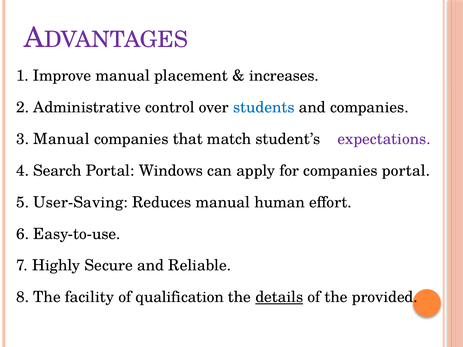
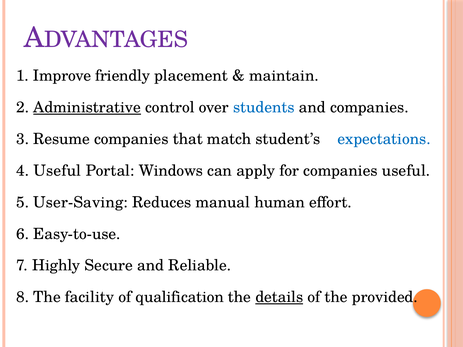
Improve manual: manual -> friendly
increases: increases -> maintain
Administrative underline: none -> present
3 Manual: Manual -> Resume
expectations colour: purple -> blue
4 Search: Search -> Useful
companies portal: portal -> useful
